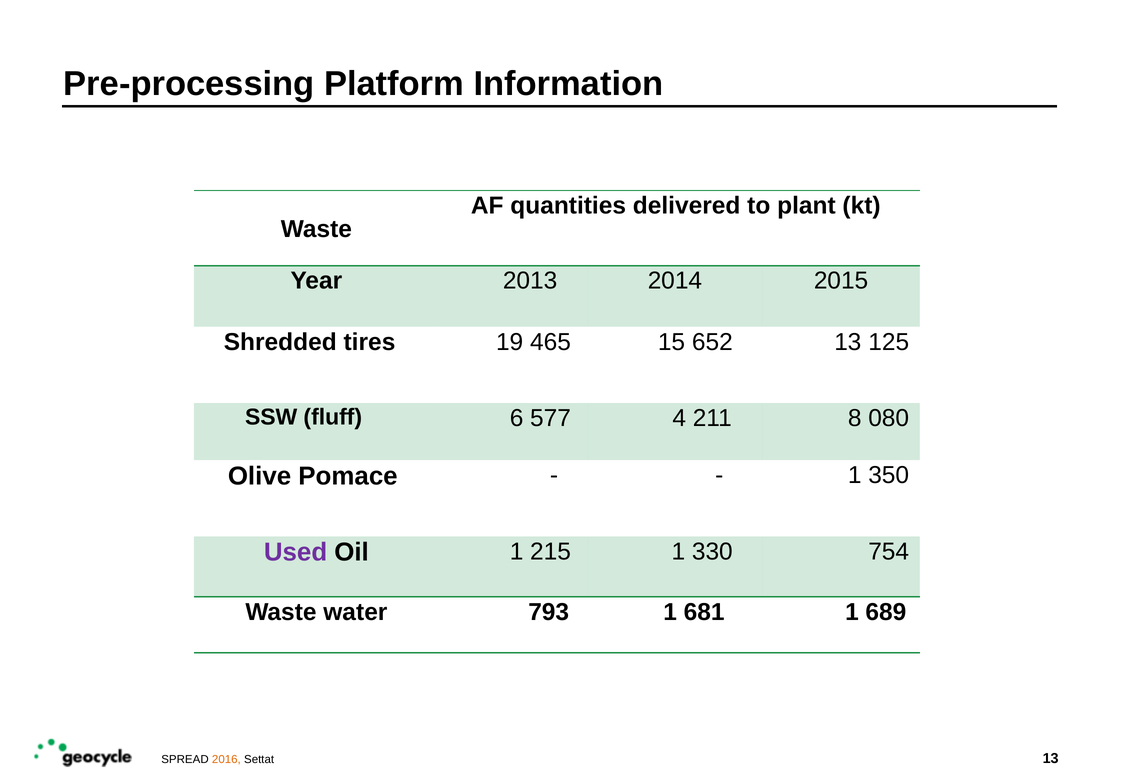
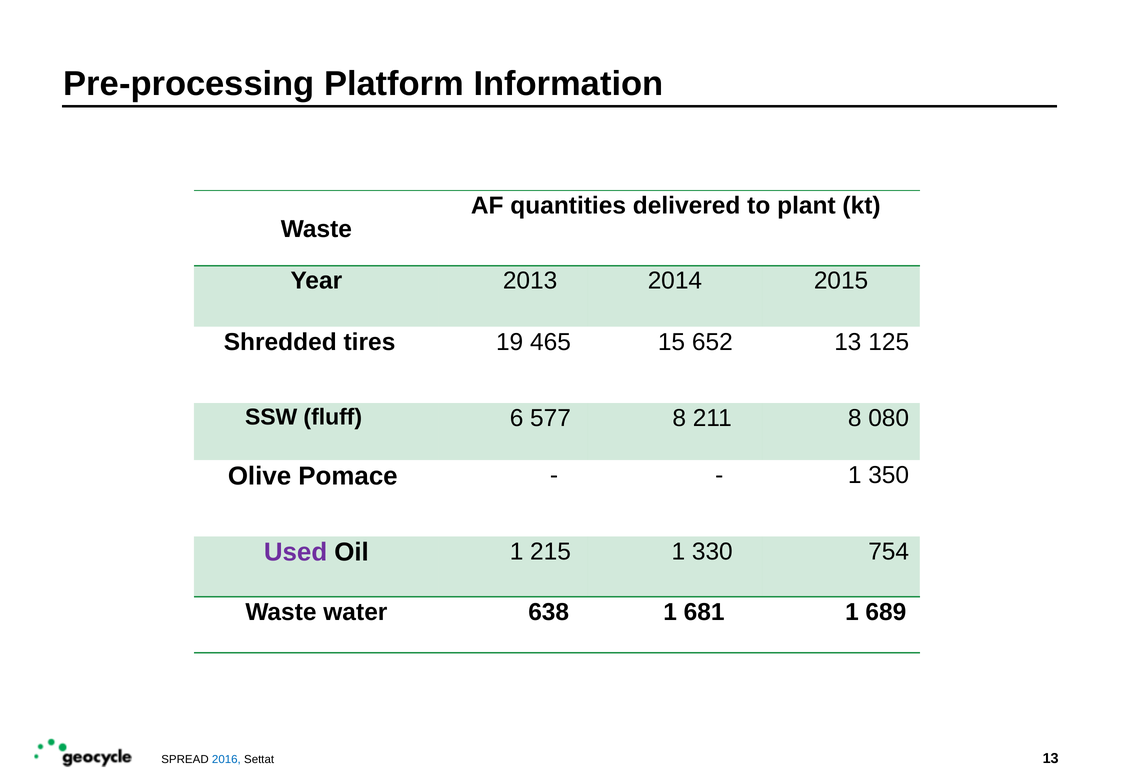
577 4: 4 -> 8
793: 793 -> 638
2016 colour: orange -> blue
